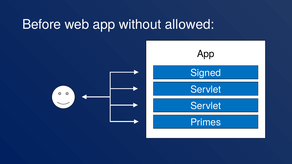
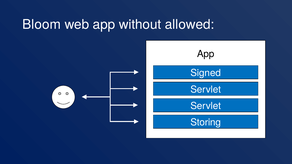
Before: Before -> Bloom
Primes: Primes -> Storing
